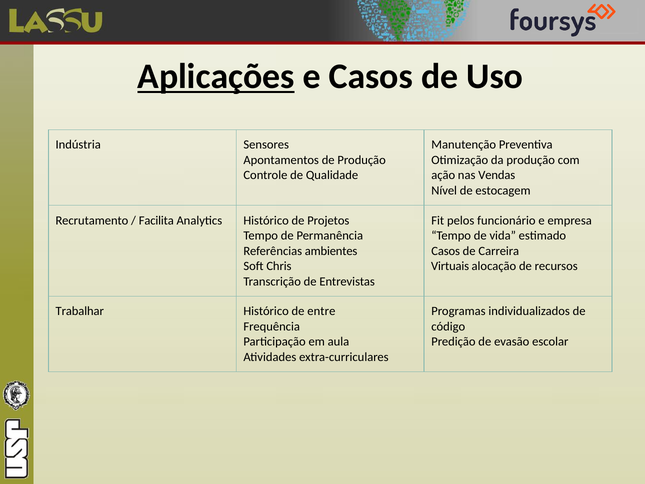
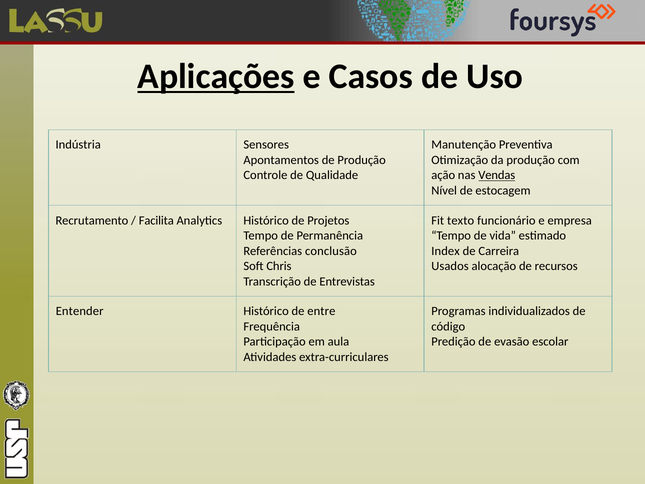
Vendas underline: none -> present
pelos: pelos -> texto
ambientes: ambientes -> conclusão
Casos at (446, 251): Casos -> Index
Virtuais: Virtuais -> Usados
Trabalhar: Trabalhar -> Entender
